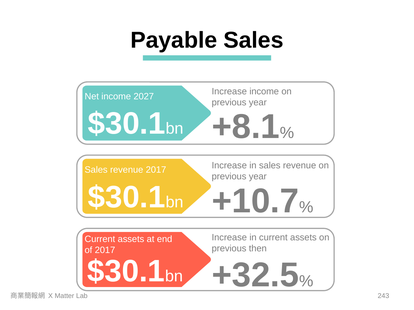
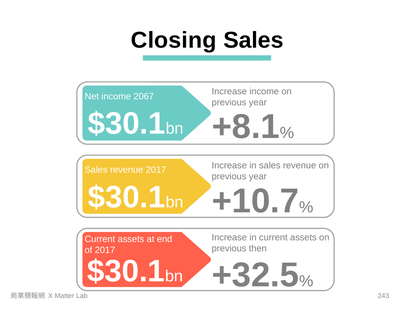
Payable: Payable -> Closing
2027: 2027 -> 2067
